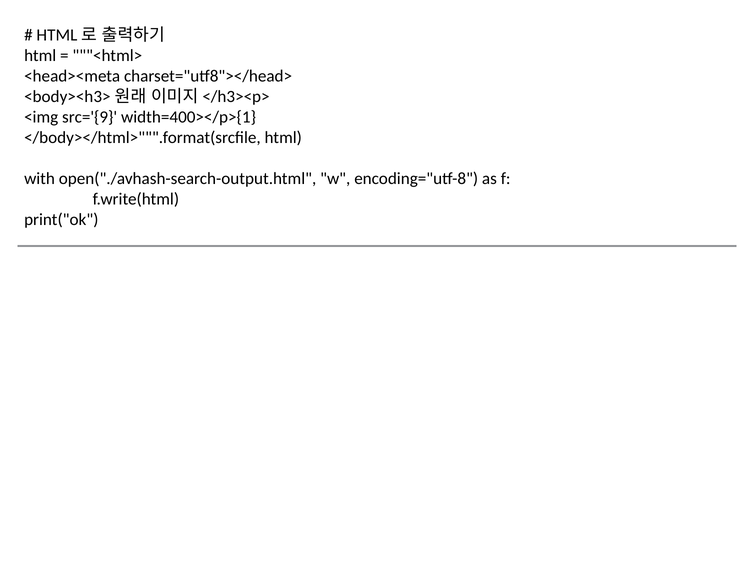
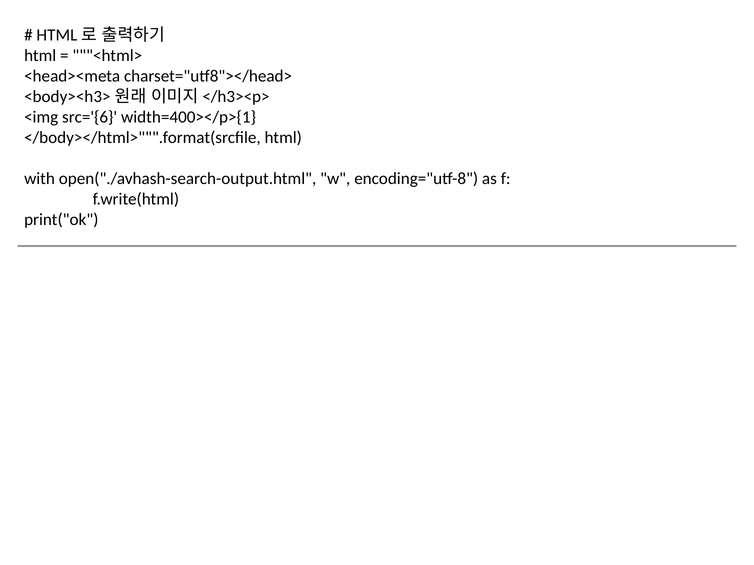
src='{9: src='{9 -> src='{6
